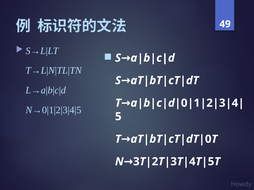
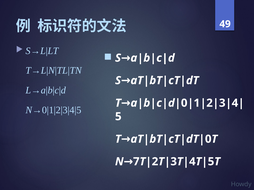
3: 3 -> 7
